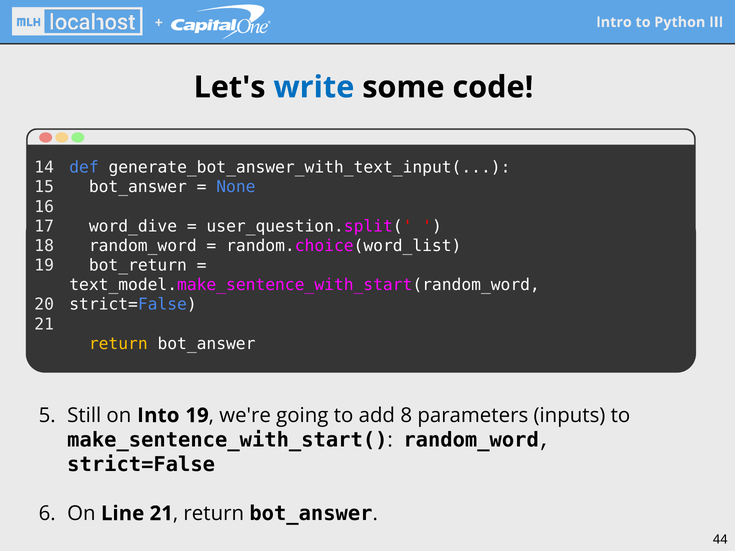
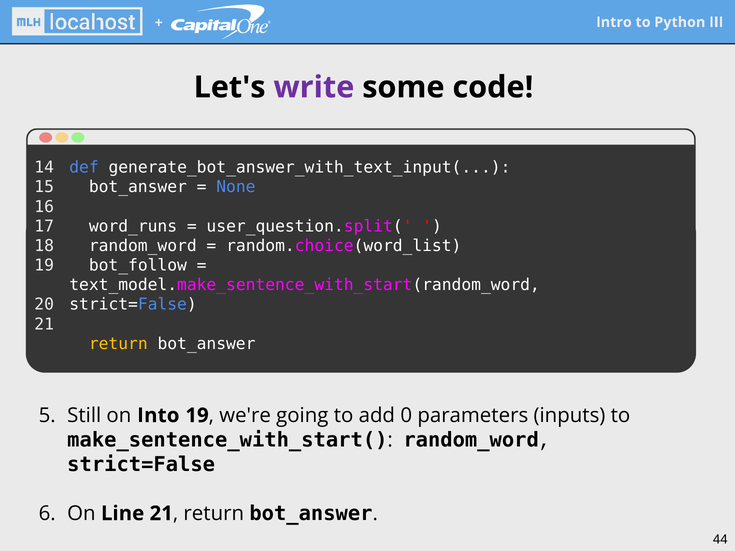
write colour: blue -> purple
word_dive: word_dive -> word_runs
bot_return: bot_return -> bot_follow
8: 8 -> 0
